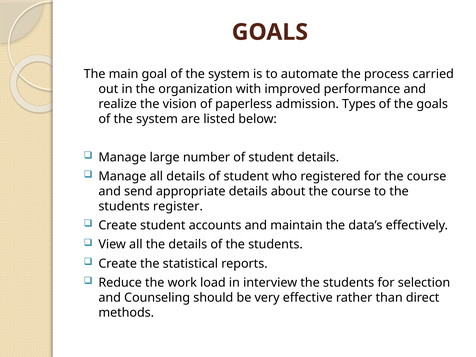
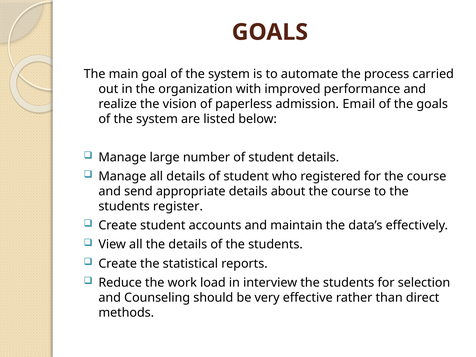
Types: Types -> Email
